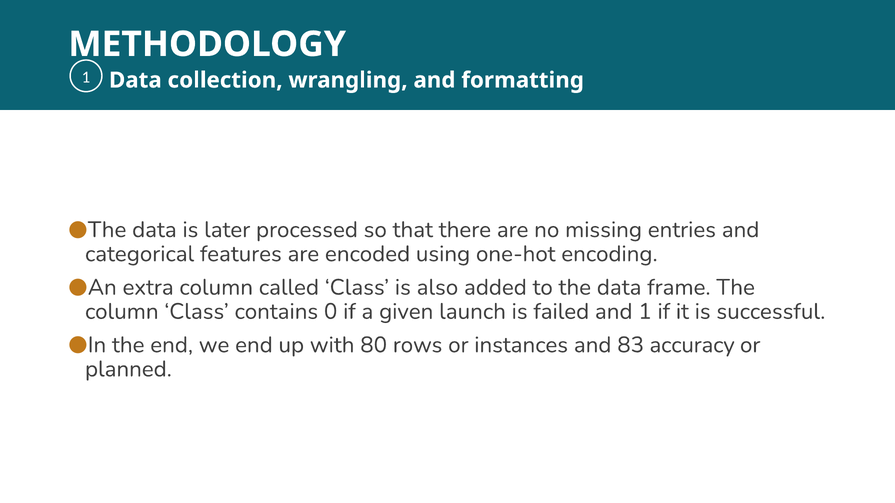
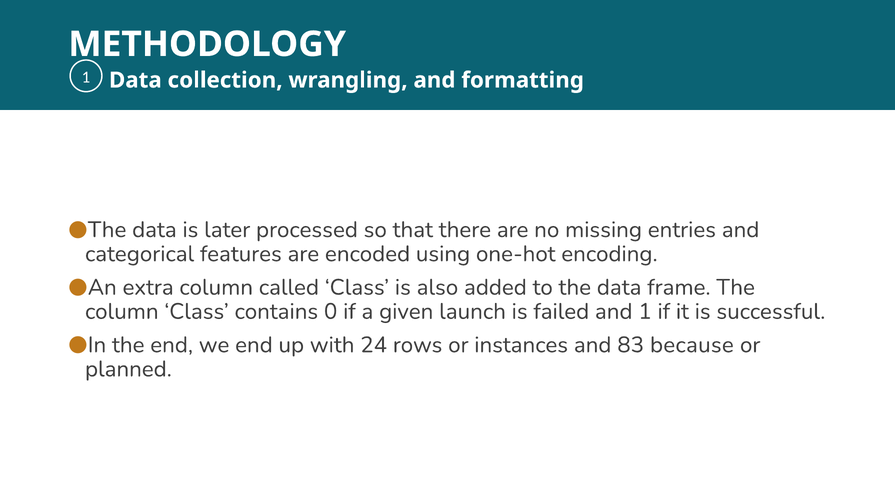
80: 80 -> 24
accuracy: accuracy -> because
